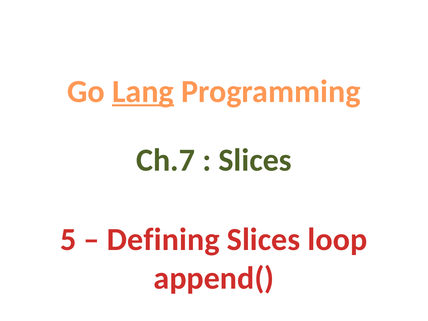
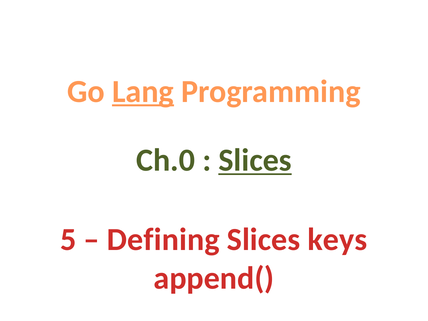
Ch.7: Ch.7 -> Ch.0
Slices at (255, 160) underline: none -> present
loop: loop -> keys
